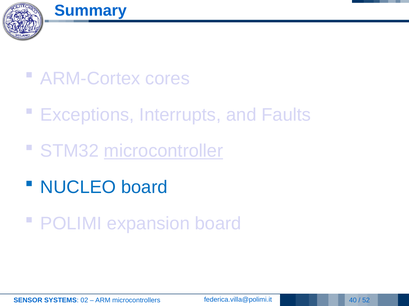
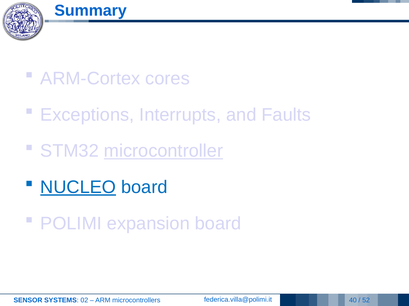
NUCLEO underline: none -> present
